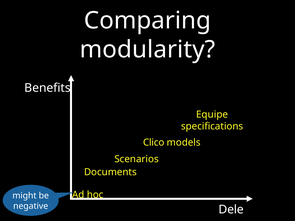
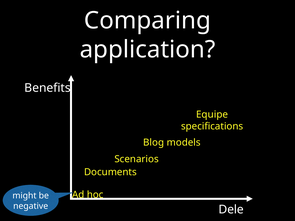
modularity: modularity -> application
Clico: Clico -> Blog
